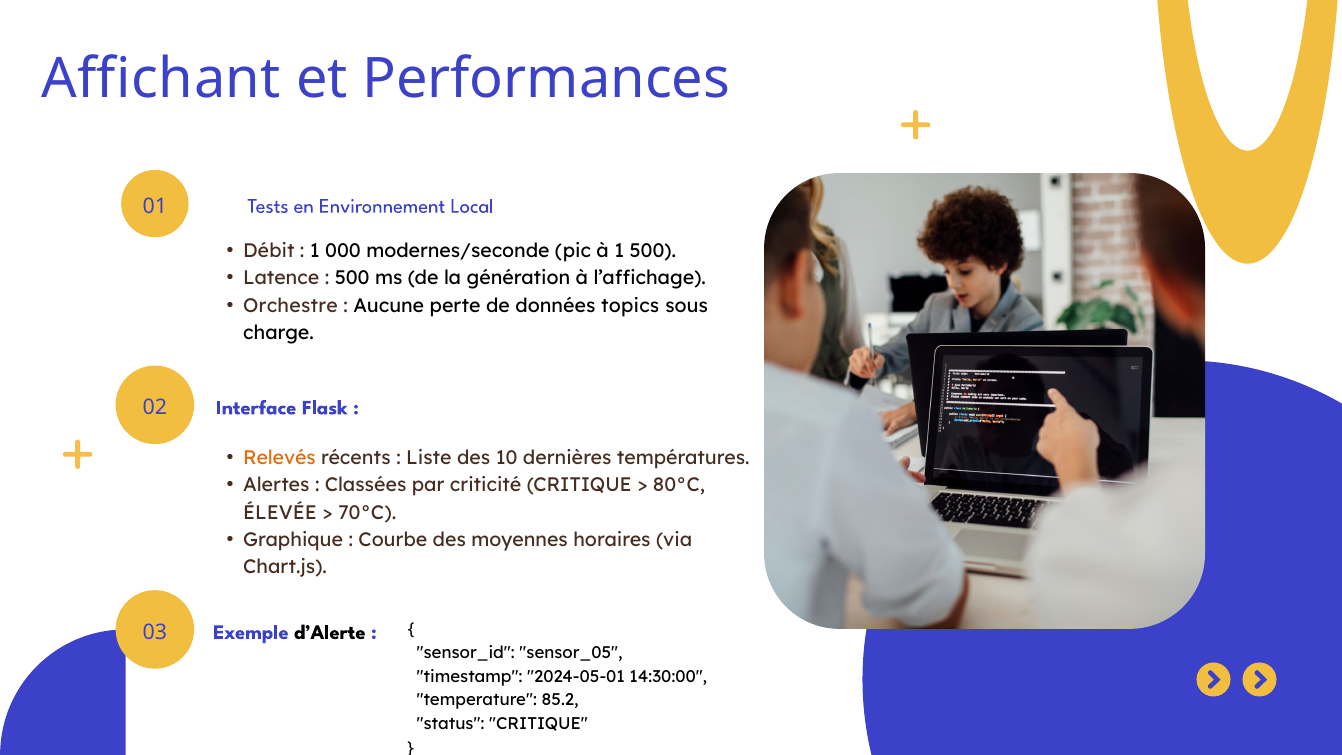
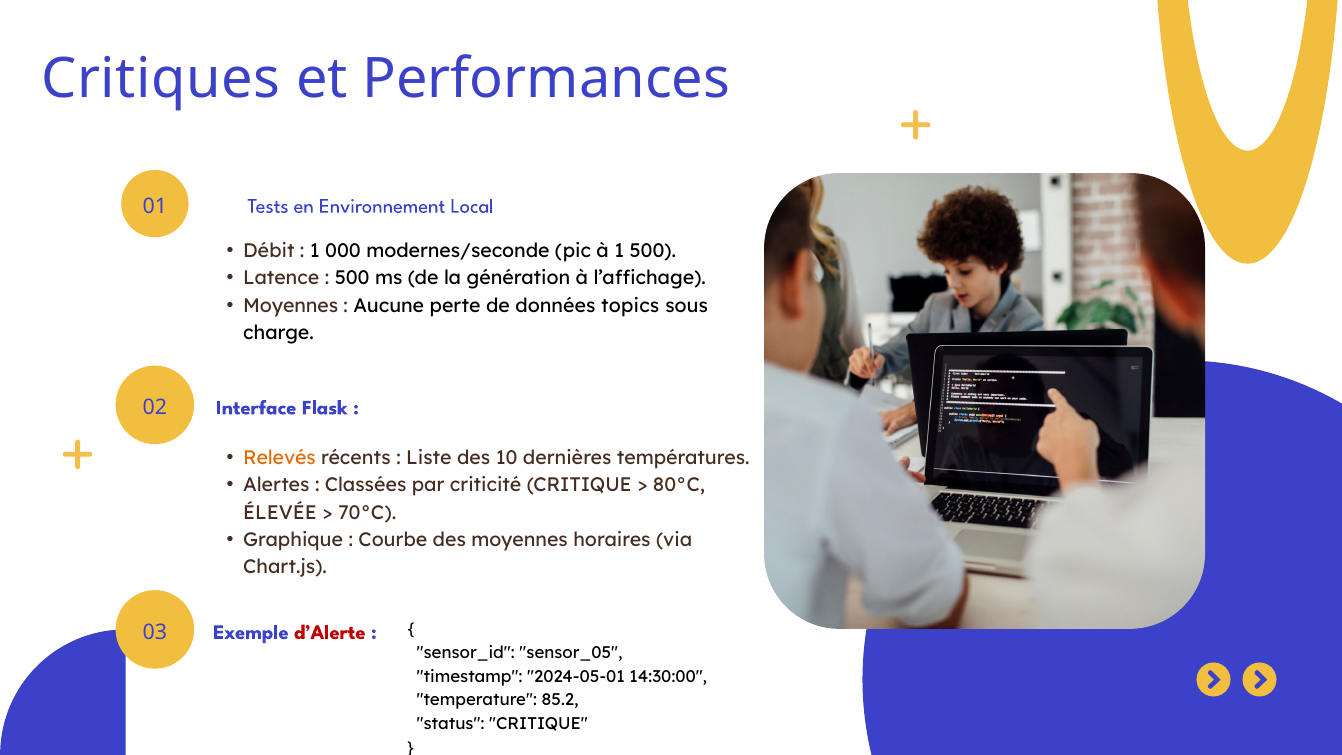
Affichant: Affichant -> Critiques
Orchestre at (291, 306): Orchestre -> Moyennes
d’Alerte colour: black -> red
